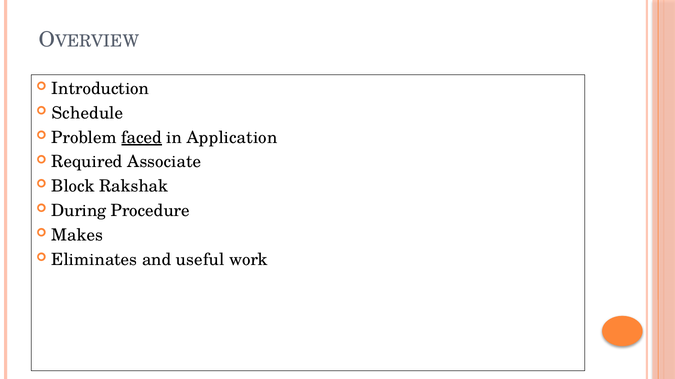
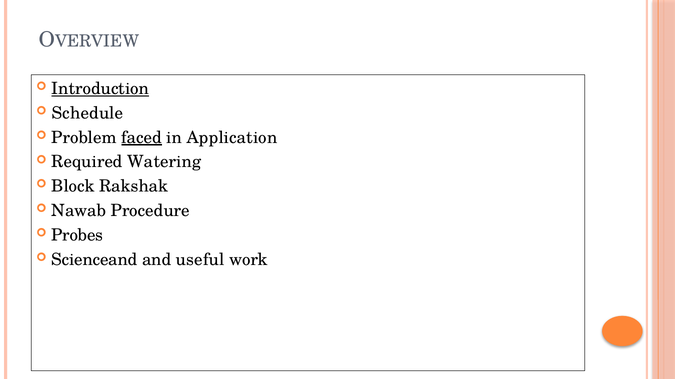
Introduction underline: none -> present
Associate: Associate -> Watering
During: During -> Nawab
Makes: Makes -> Probes
Eliminates: Eliminates -> Scienceand
